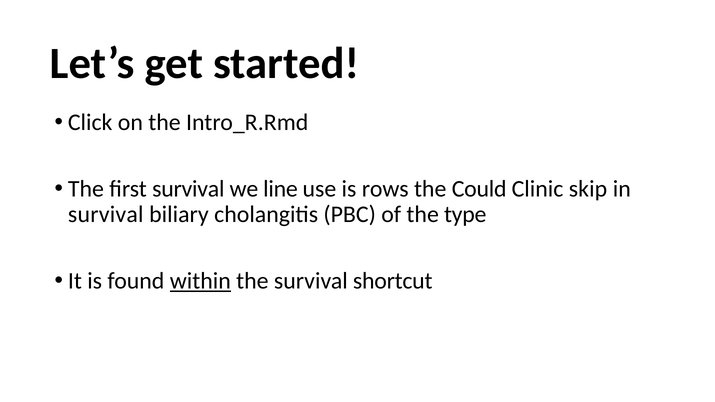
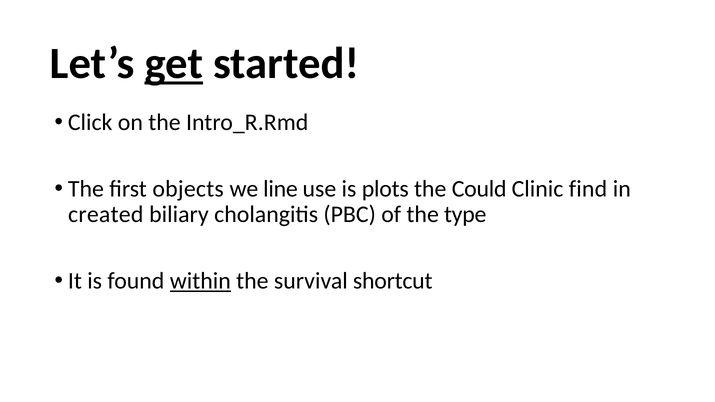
get underline: none -> present
first survival: survival -> objects
rows: rows -> plots
skip: skip -> find
survival at (106, 215): survival -> created
